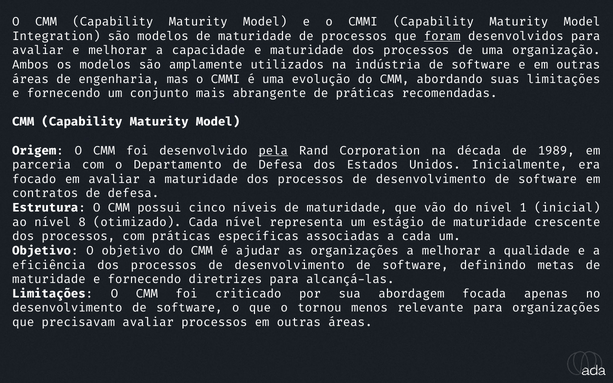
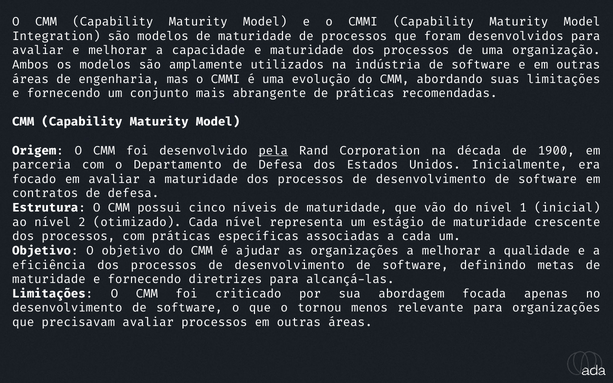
foram underline: present -> none
1989: 1989 -> 1900
8: 8 -> 2
